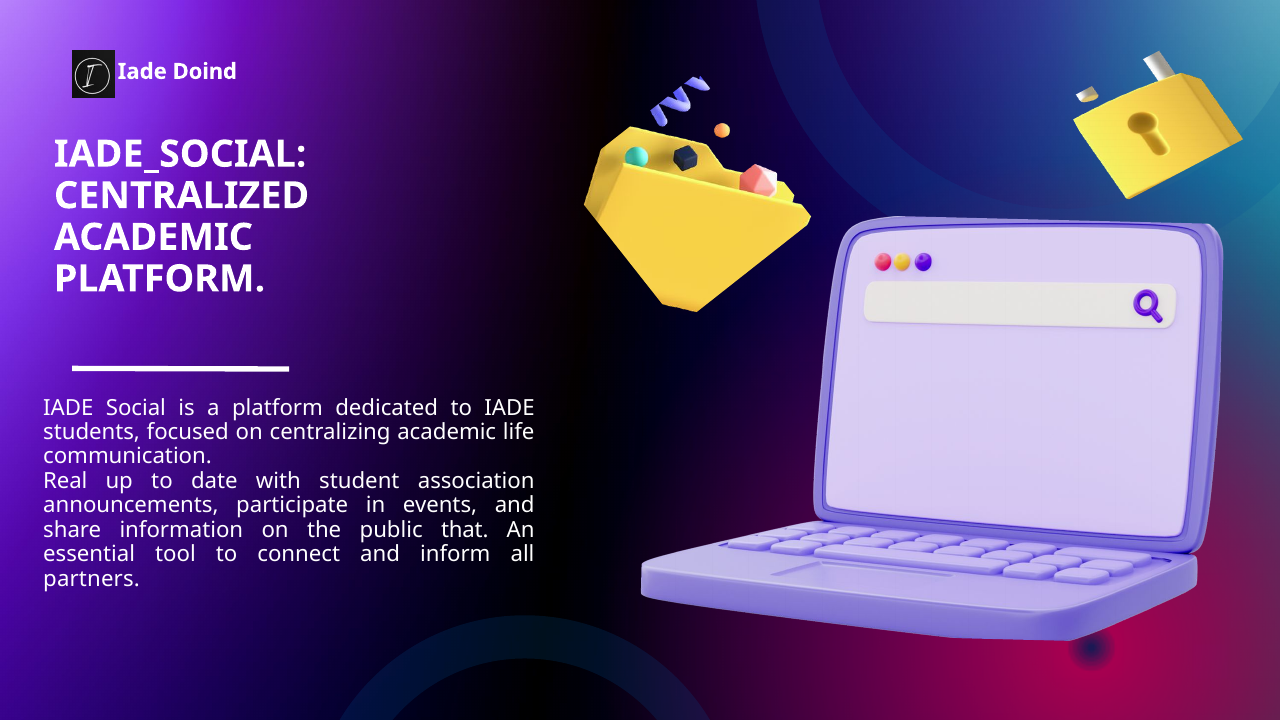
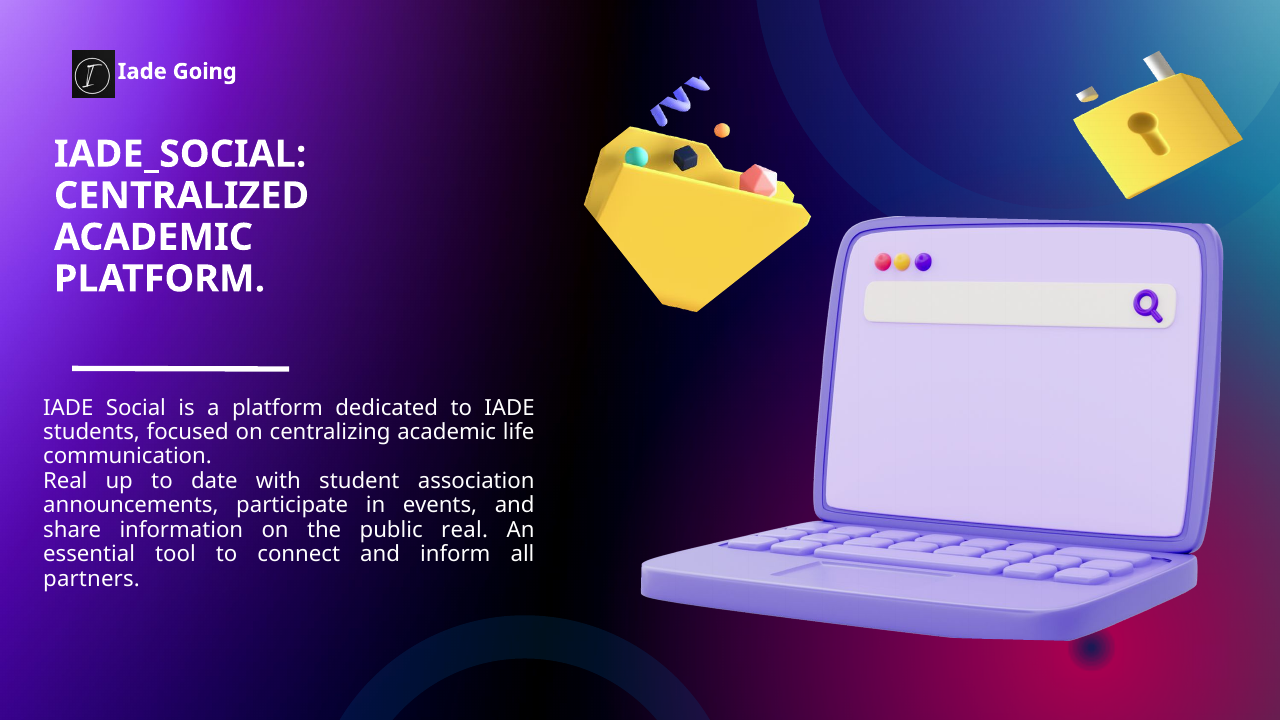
Doind: Doind -> Going
public that: that -> real
